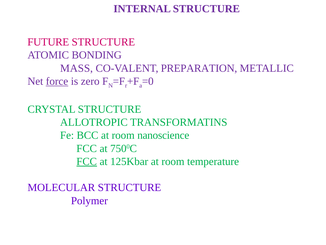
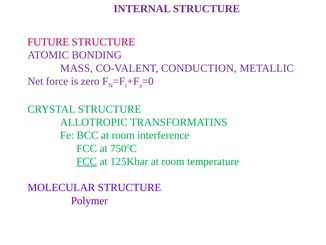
PREPARATION: PREPARATION -> CONDUCTION
force underline: present -> none
nanoscience: nanoscience -> interference
